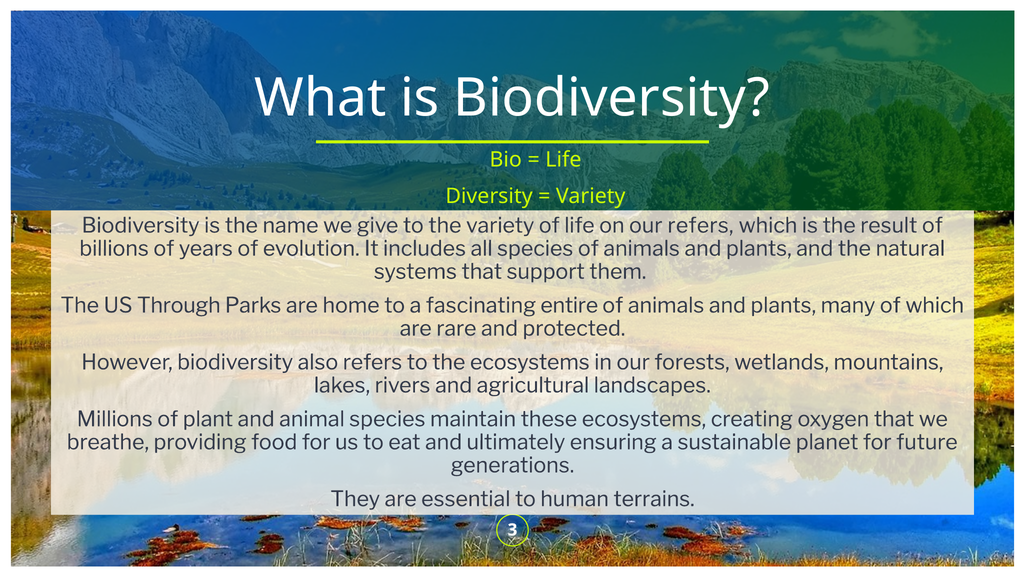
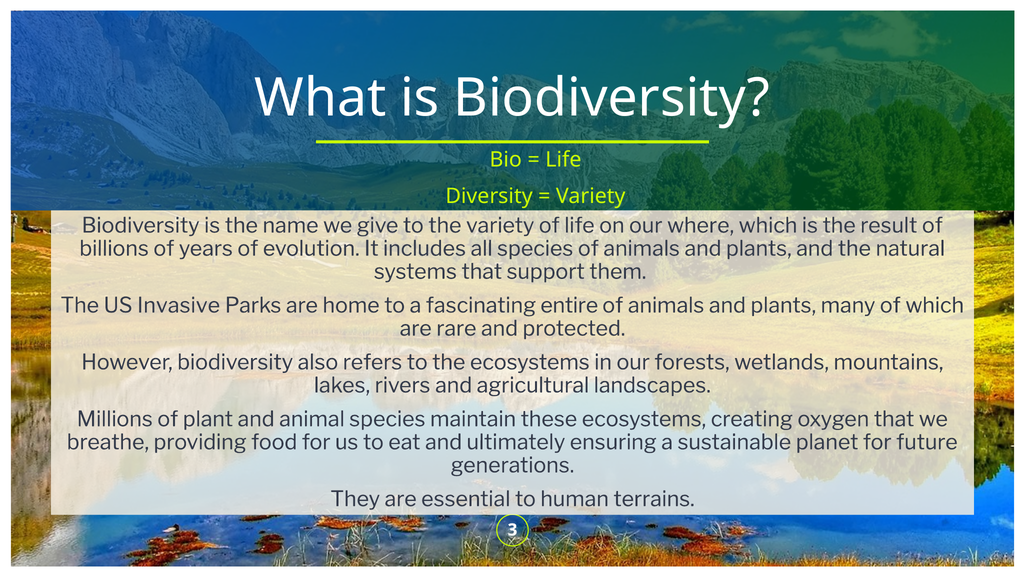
our refers: refers -> where
Through: Through -> Invasive
